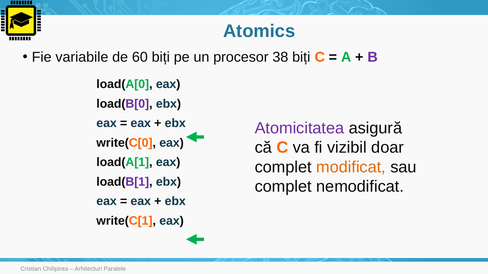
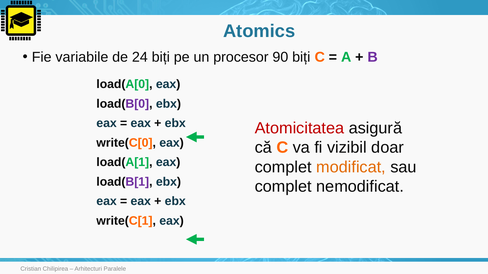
60: 60 -> 24
38: 38 -> 90
Atomicitatea colour: purple -> red
